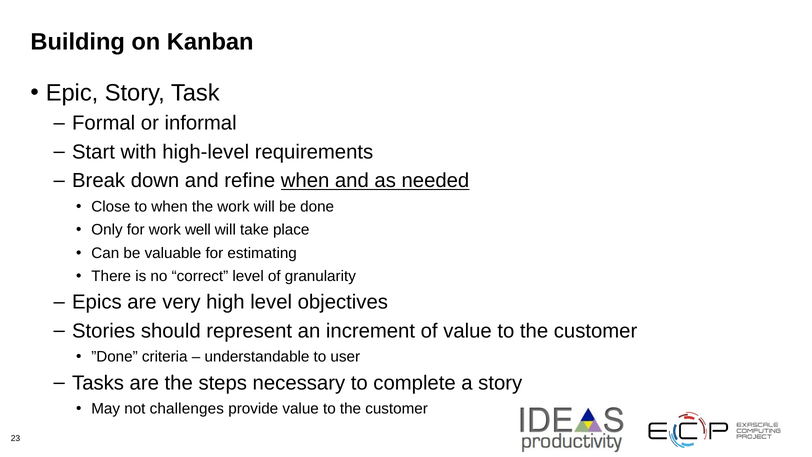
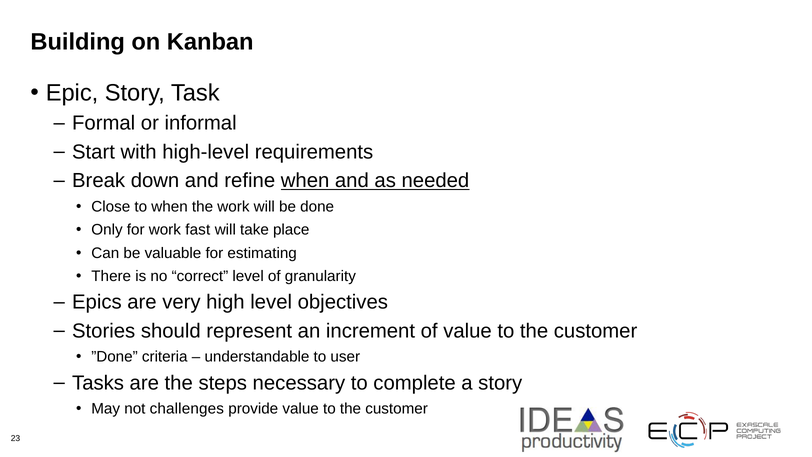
well: well -> fast
